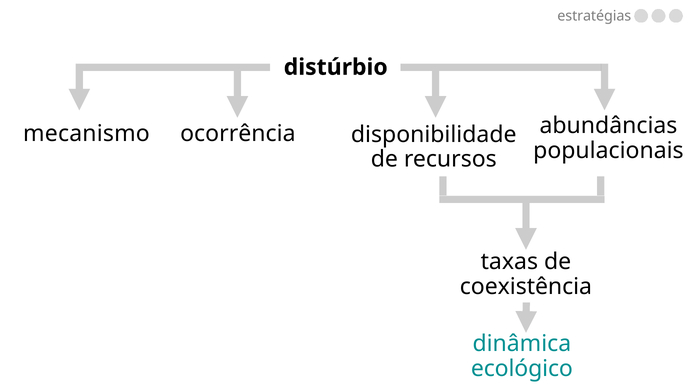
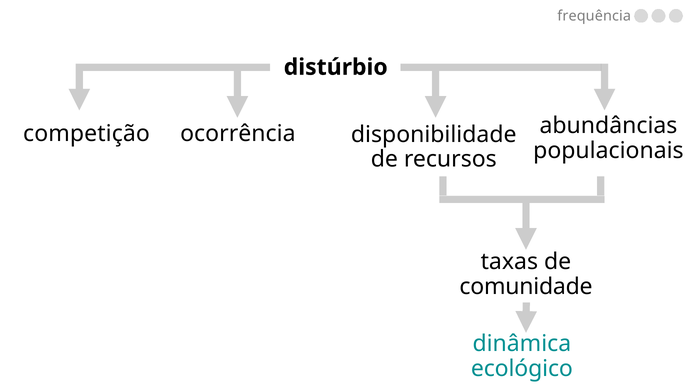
estratégias: estratégias -> frequência
mecanismo: mecanismo -> competição
coexistência: coexistência -> comunidade
